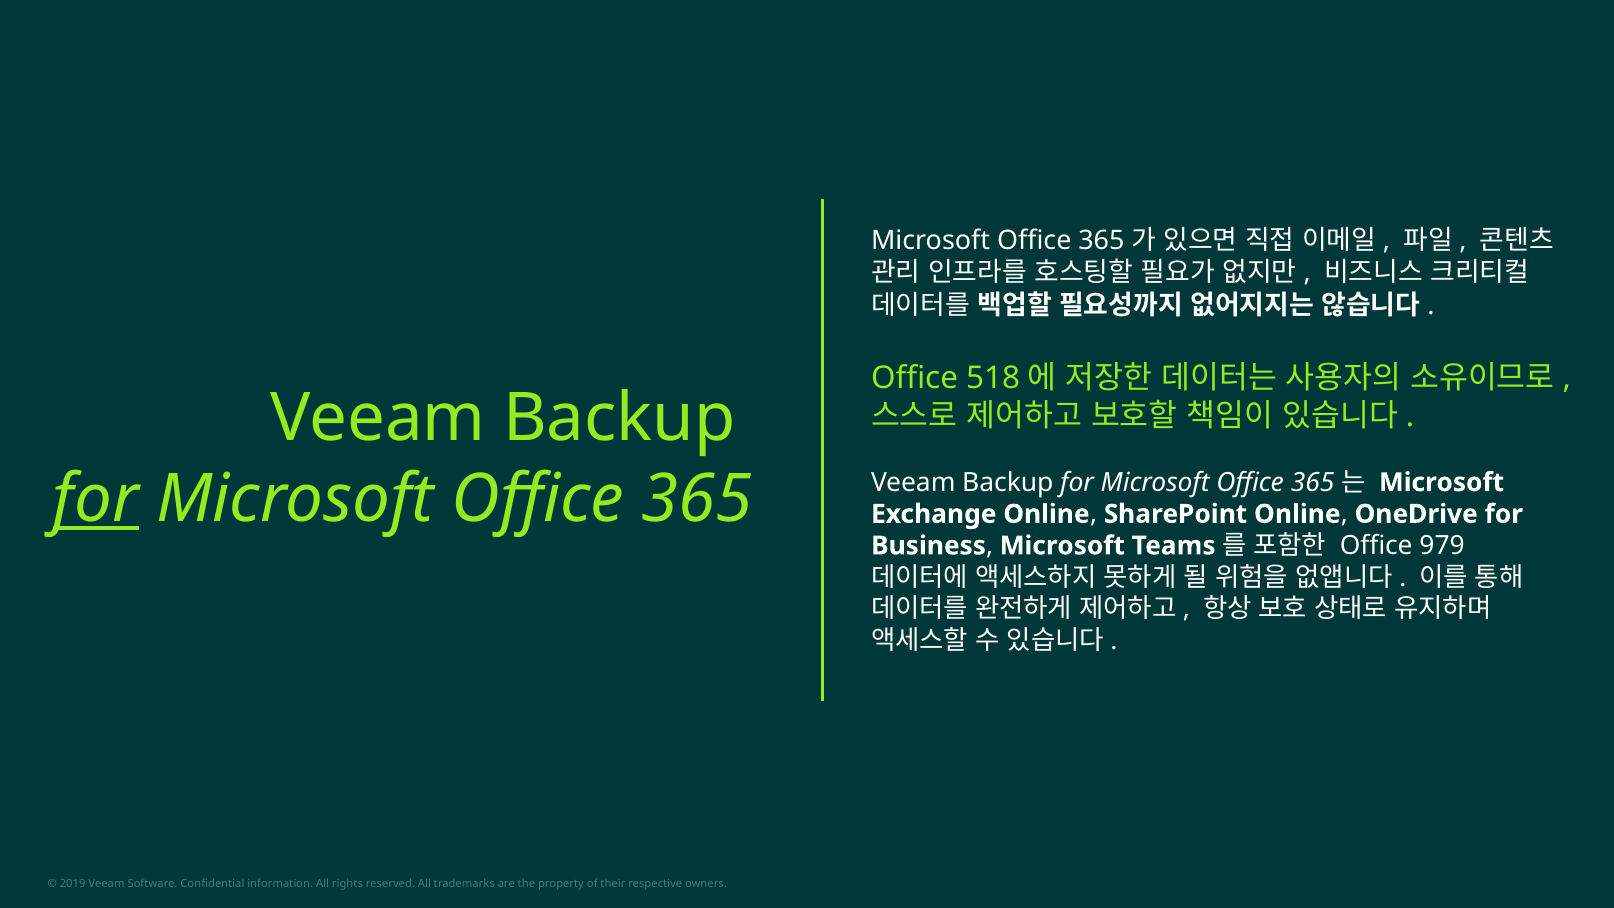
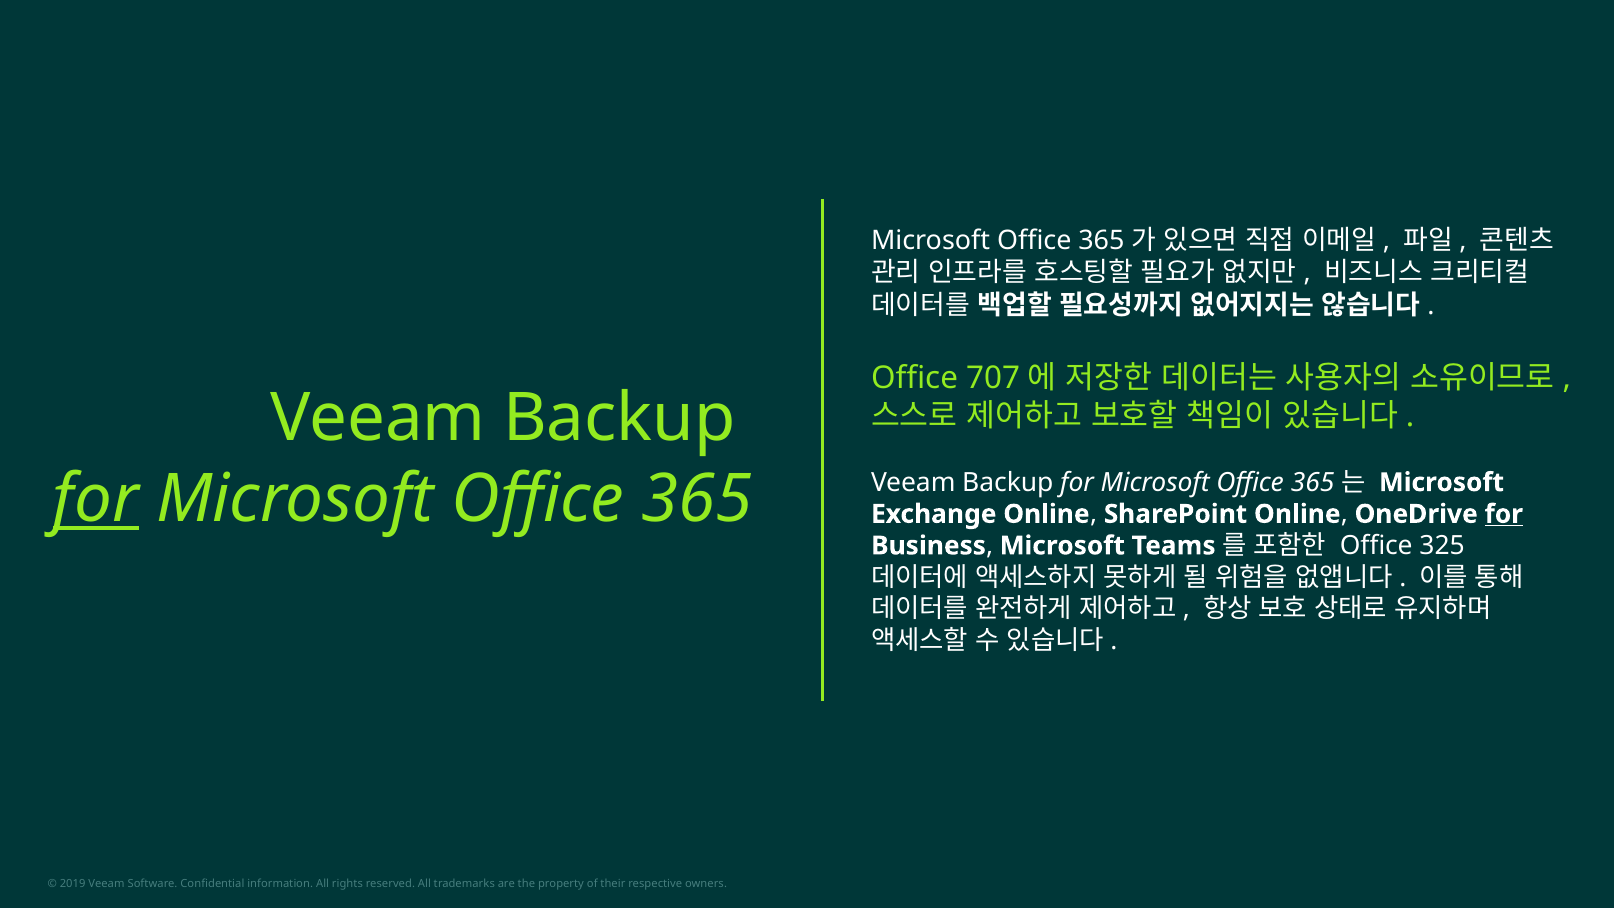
518: 518 -> 707
for at (1504, 514) underline: none -> present
979: 979 -> 325
